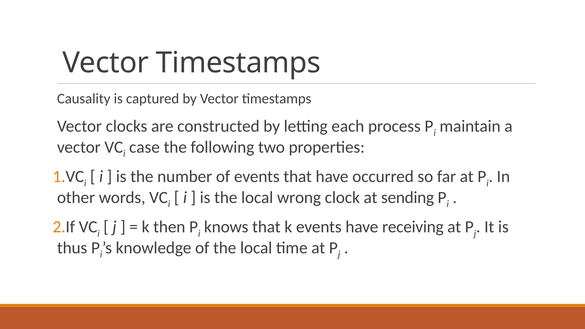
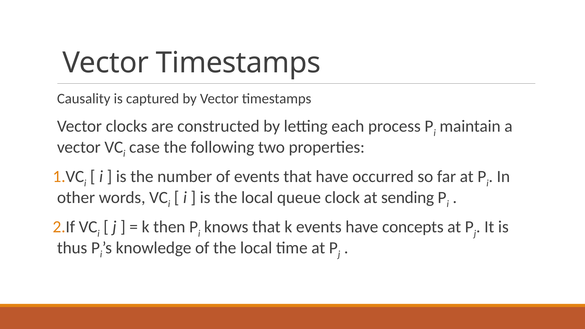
wrong: wrong -> queue
receiving: receiving -> concepts
